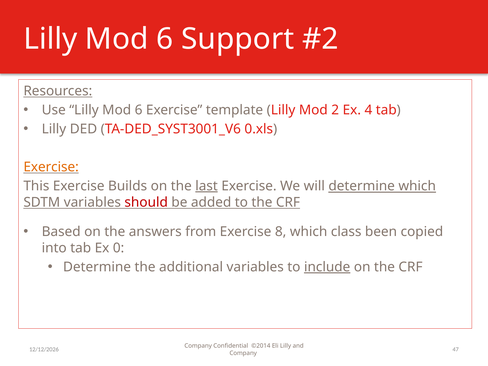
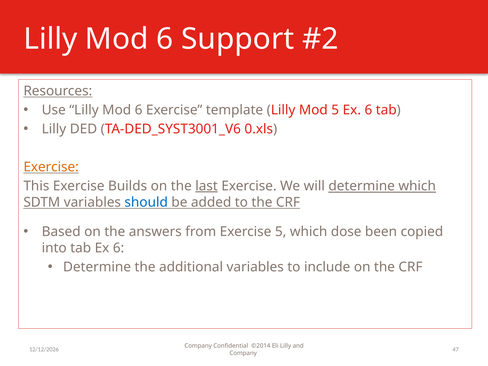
Mod 2: 2 -> 5
4 at (368, 110): 4 -> 6
should colour: red -> blue
Exercise 8: 8 -> 5
class: class -> dose
tab Ex 0: 0 -> 6
include underline: present -> none
